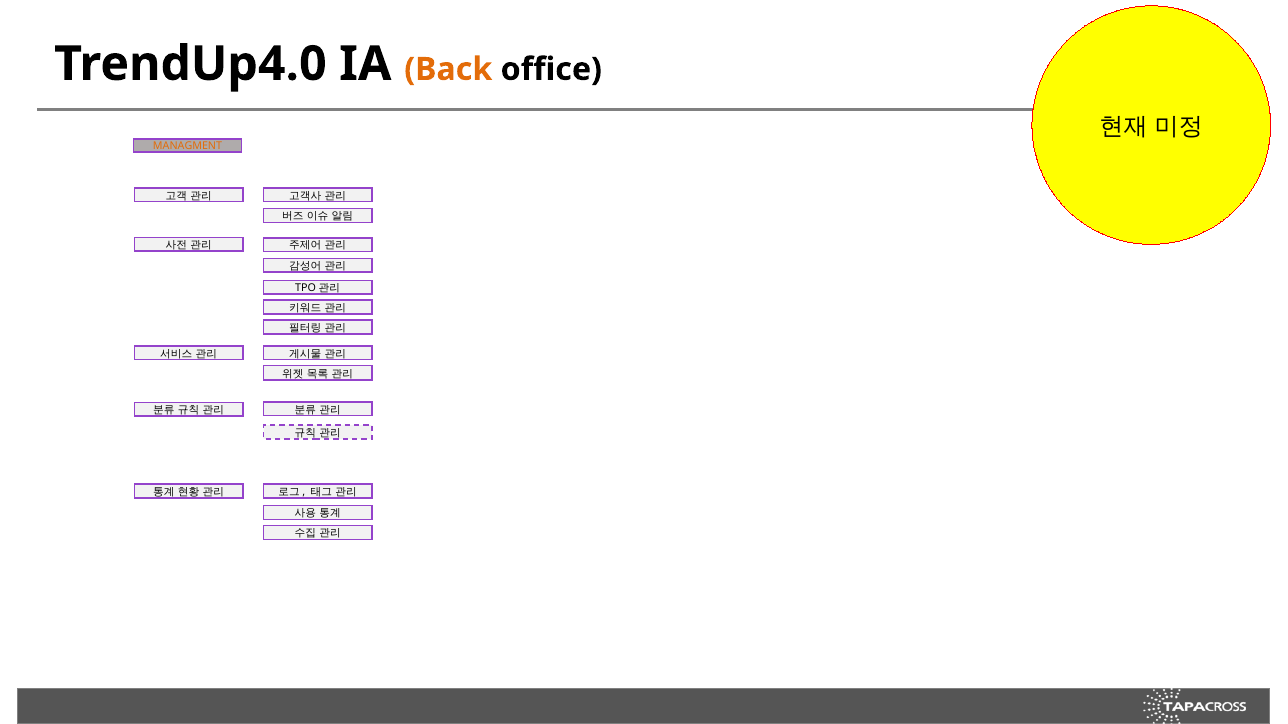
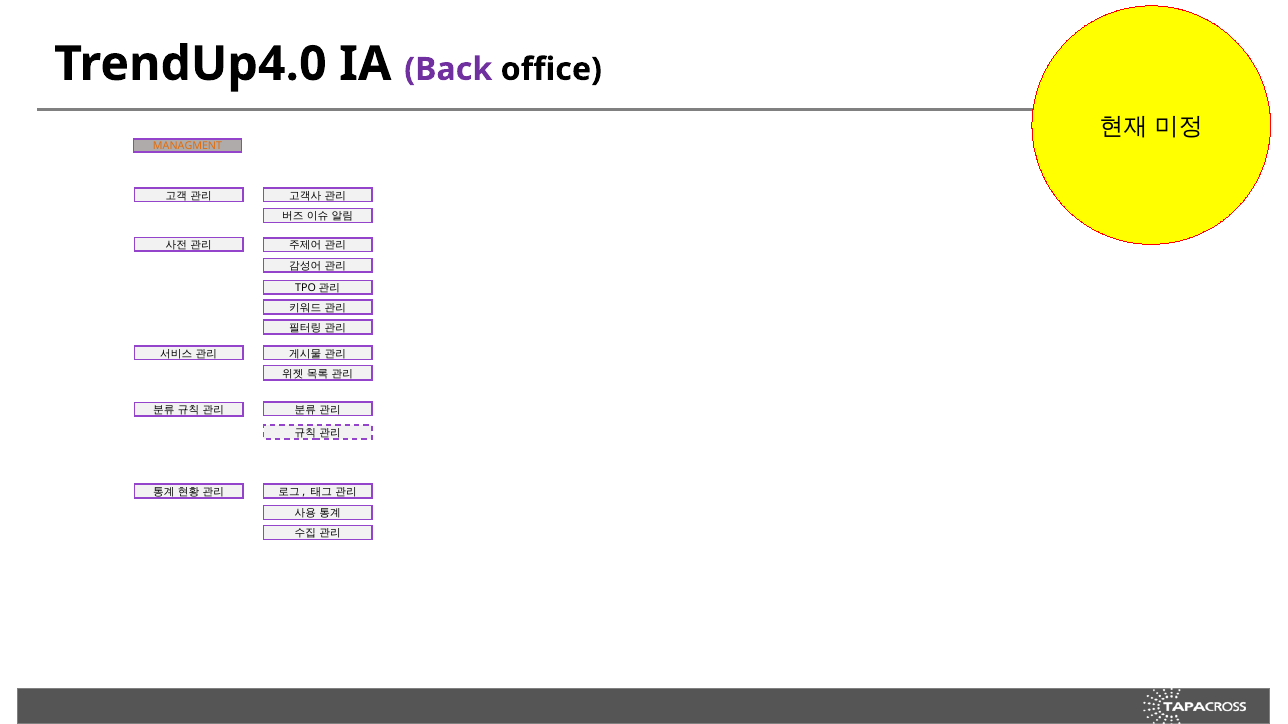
Back colour: orange -> purple
